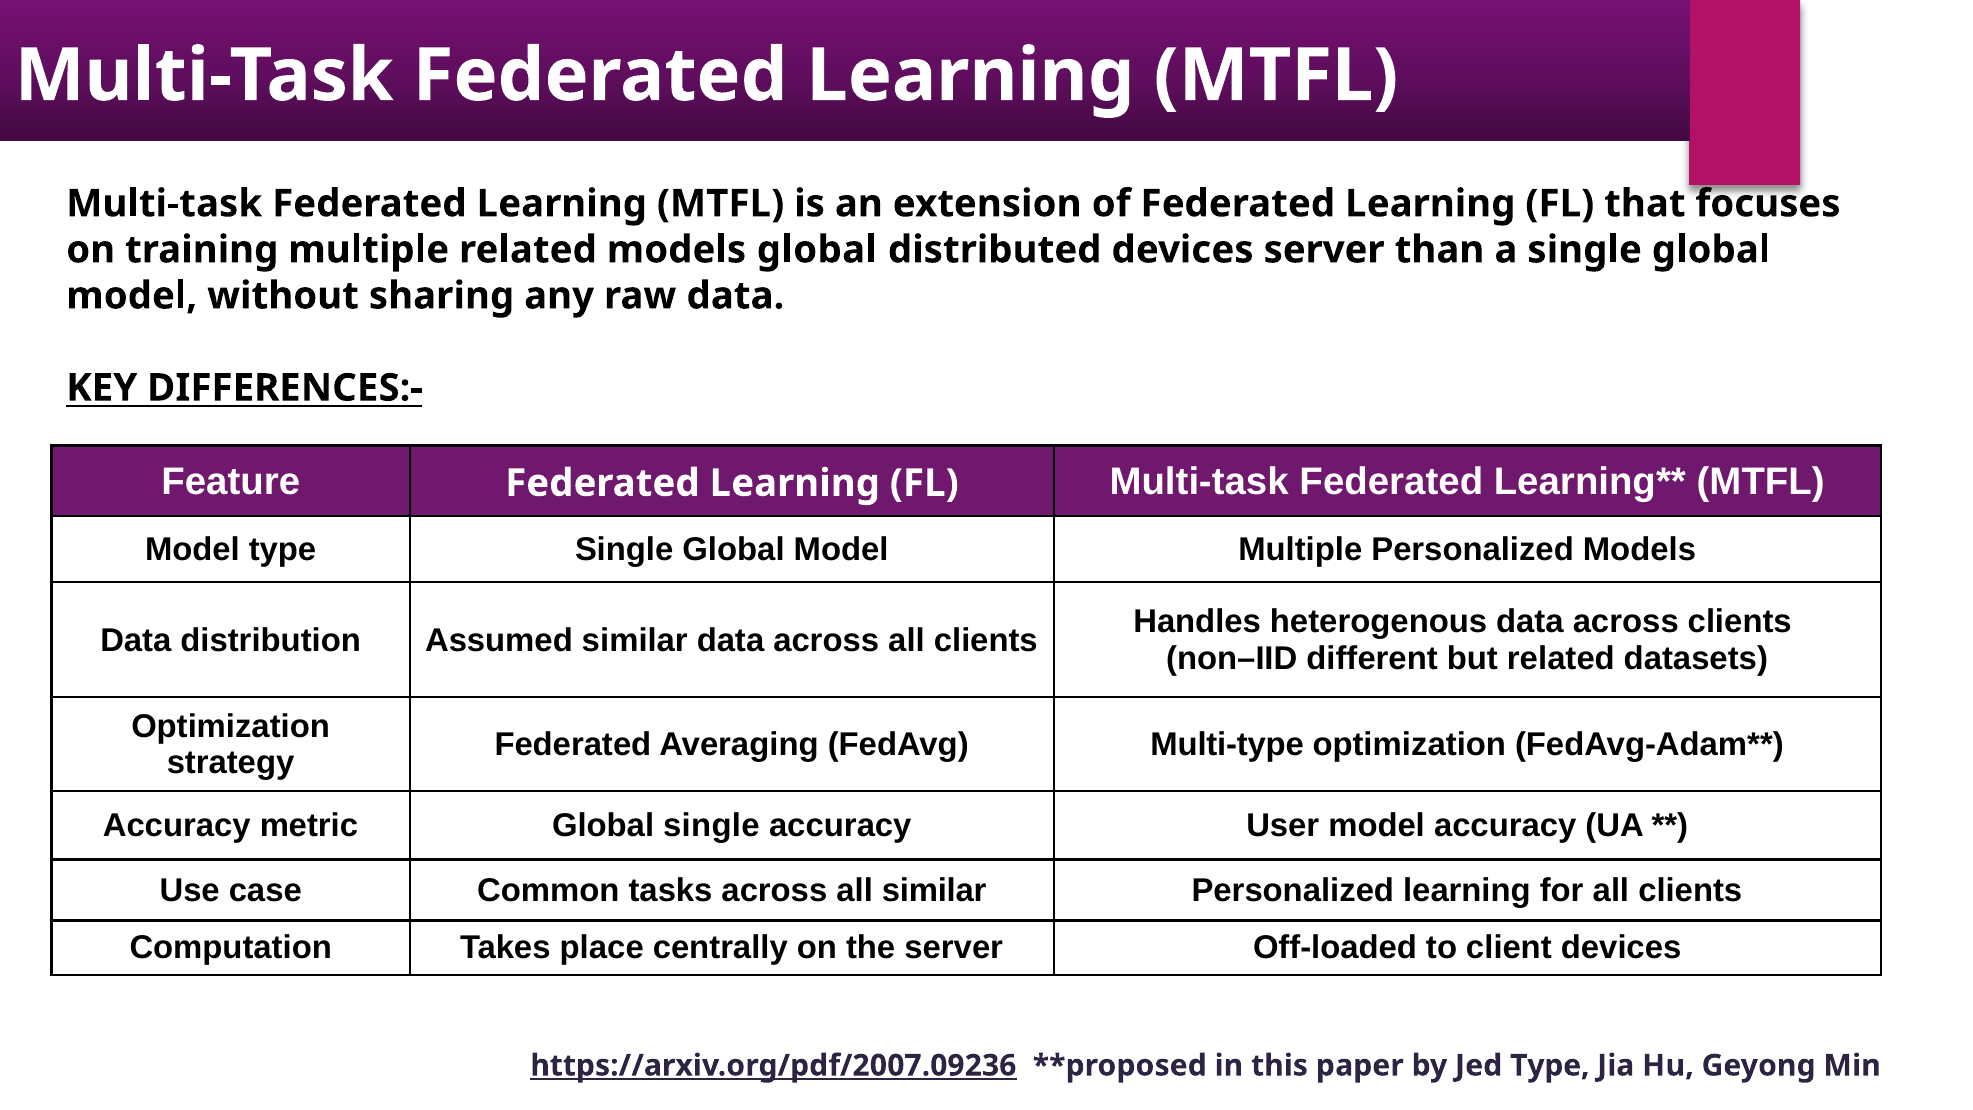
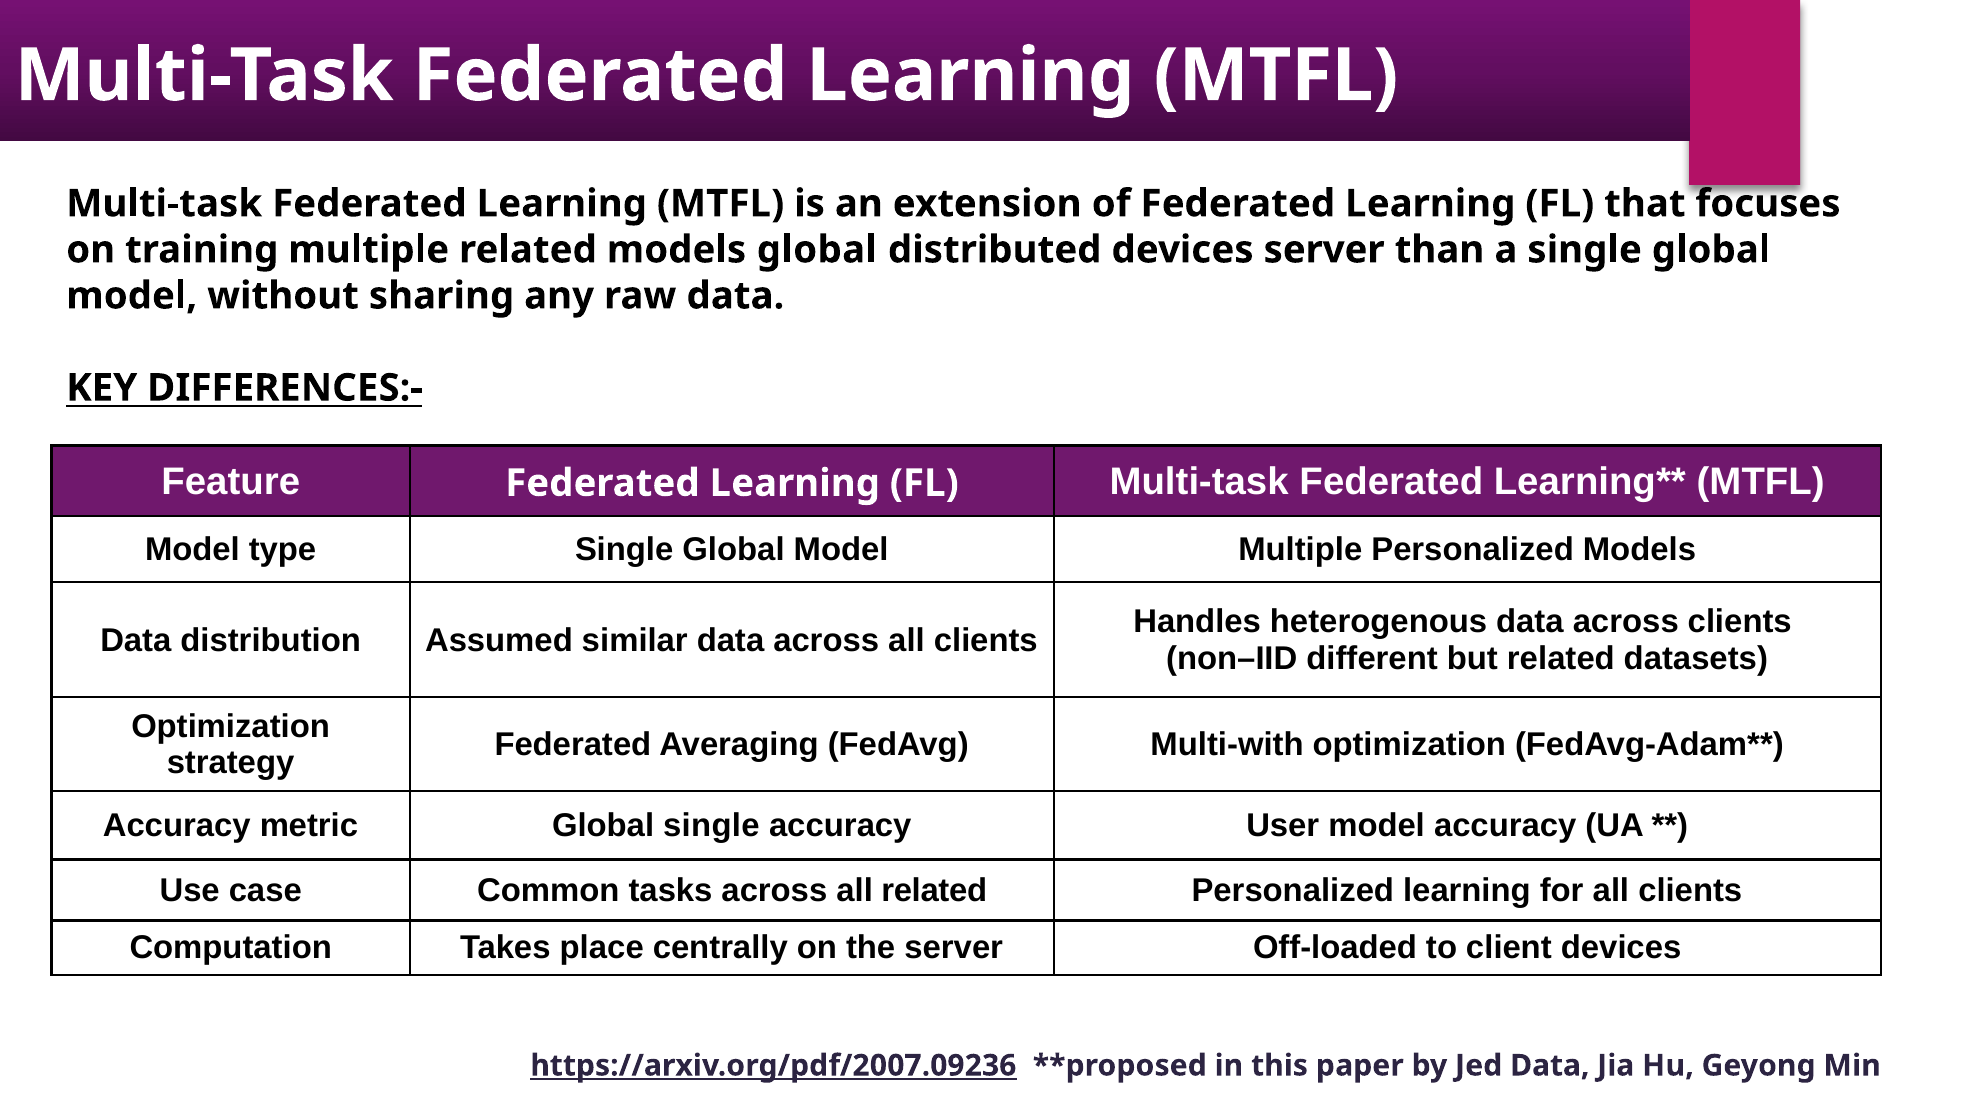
Multi-type: Multi-type -> Multi-with
all similar: similar -> related
Jed Type: Type -> Data
